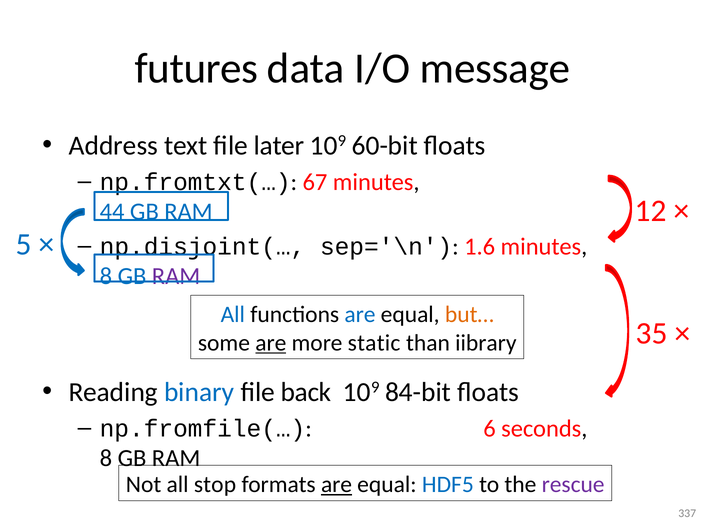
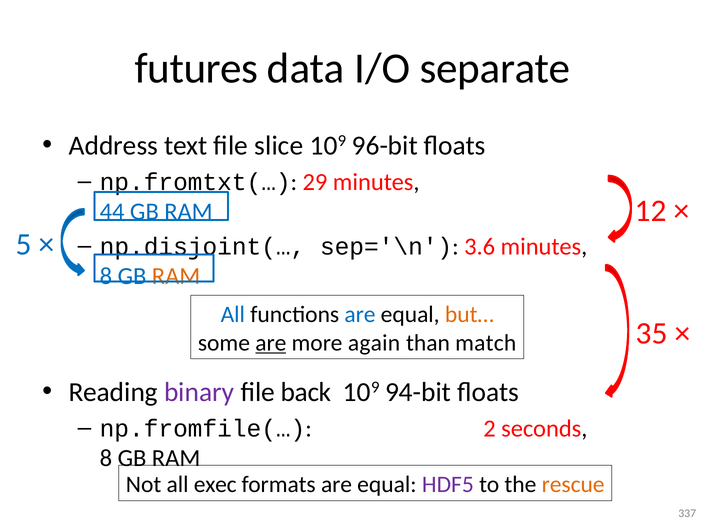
message: message -> separate
later: later -> slice
60-bit: 60-bit -> 96-bit
67: 67 -> 29
1.6: 1.6 -> 3.6
RAM at (176, 276) colour: purple -> orange
static: static -> again
iibrary: iibrary -> match
binary colour: blue -> purple
84-bit: 84-bit -> 94-bit
6: 6 -> 2
stop: stop -> exec
are at (337, 484) underline: present -> none
HDF5 colour: blue -> purple
rescue colour: purple -> orange
